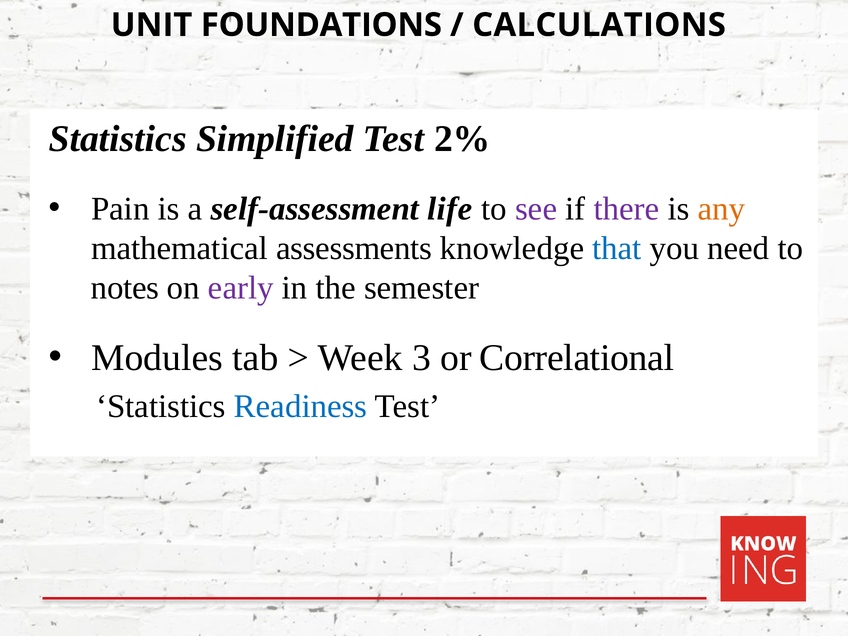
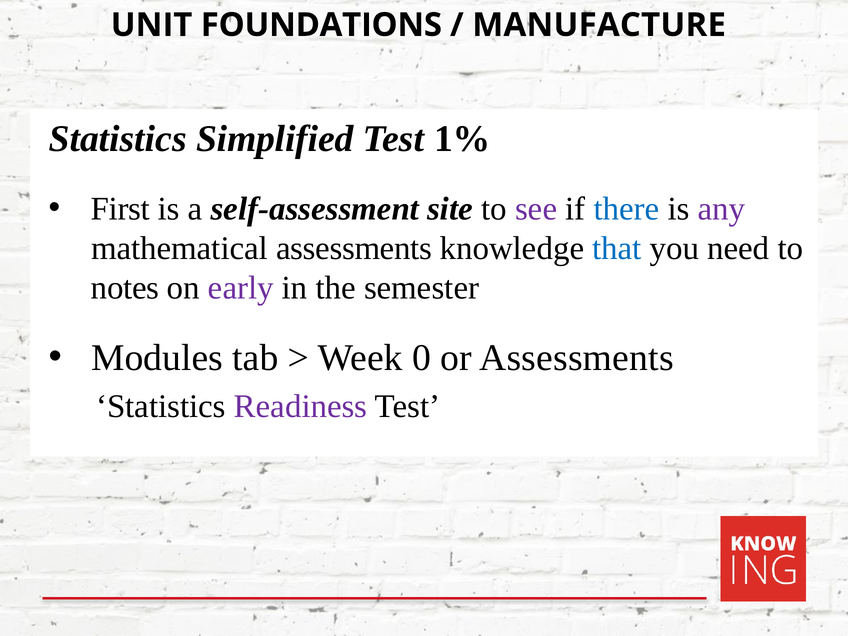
CALCULATIONS: CALCULATIONS -> MANUFACTURE
2%: 2% -> 1%
Pain: Pain -> First
life: life -> site
there colour: purple -> blue
any colour: orange -> purple
3: 3 -> 0
or Correlational: Correlational -> Assessments
Readiness colour: blue -> purple
